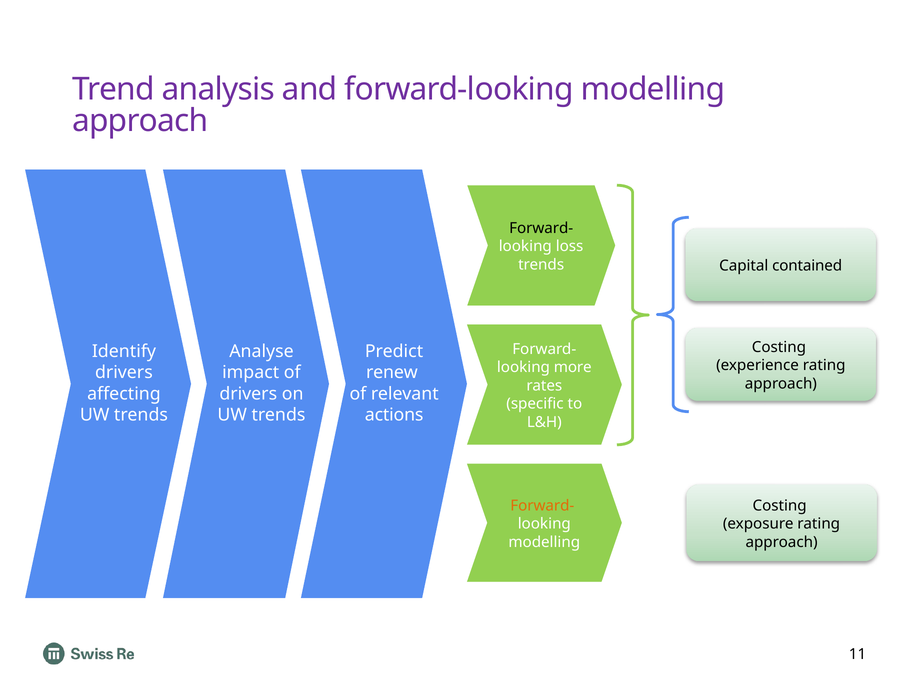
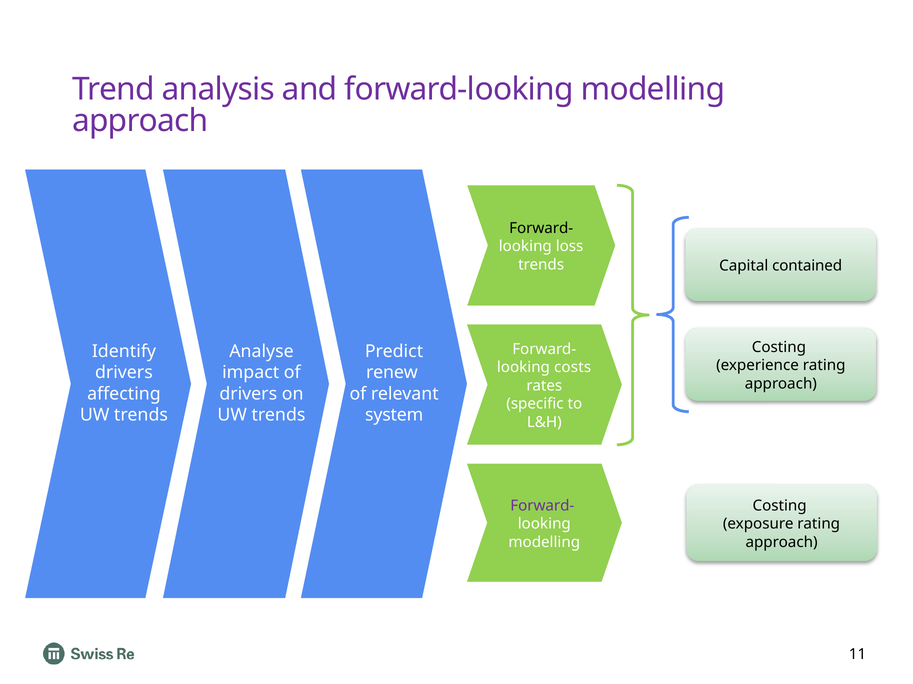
more: more -> costs
actions: actions -> system
Forward- at (542, 506) colour: orange -> purple
